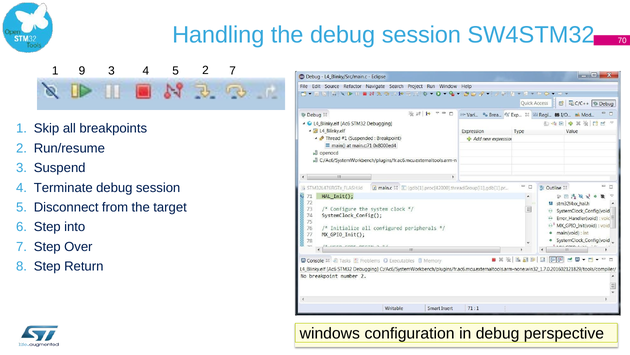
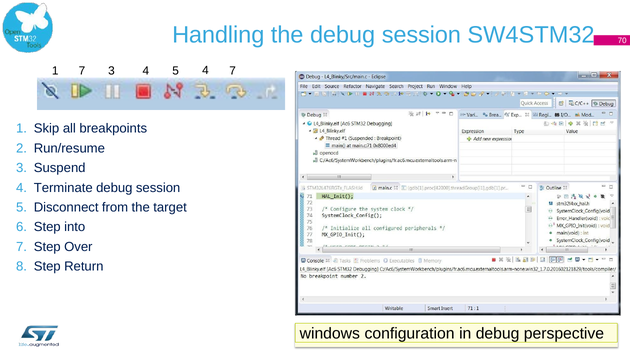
1 9: 9 -> 7
5 2: 2 -> 4
